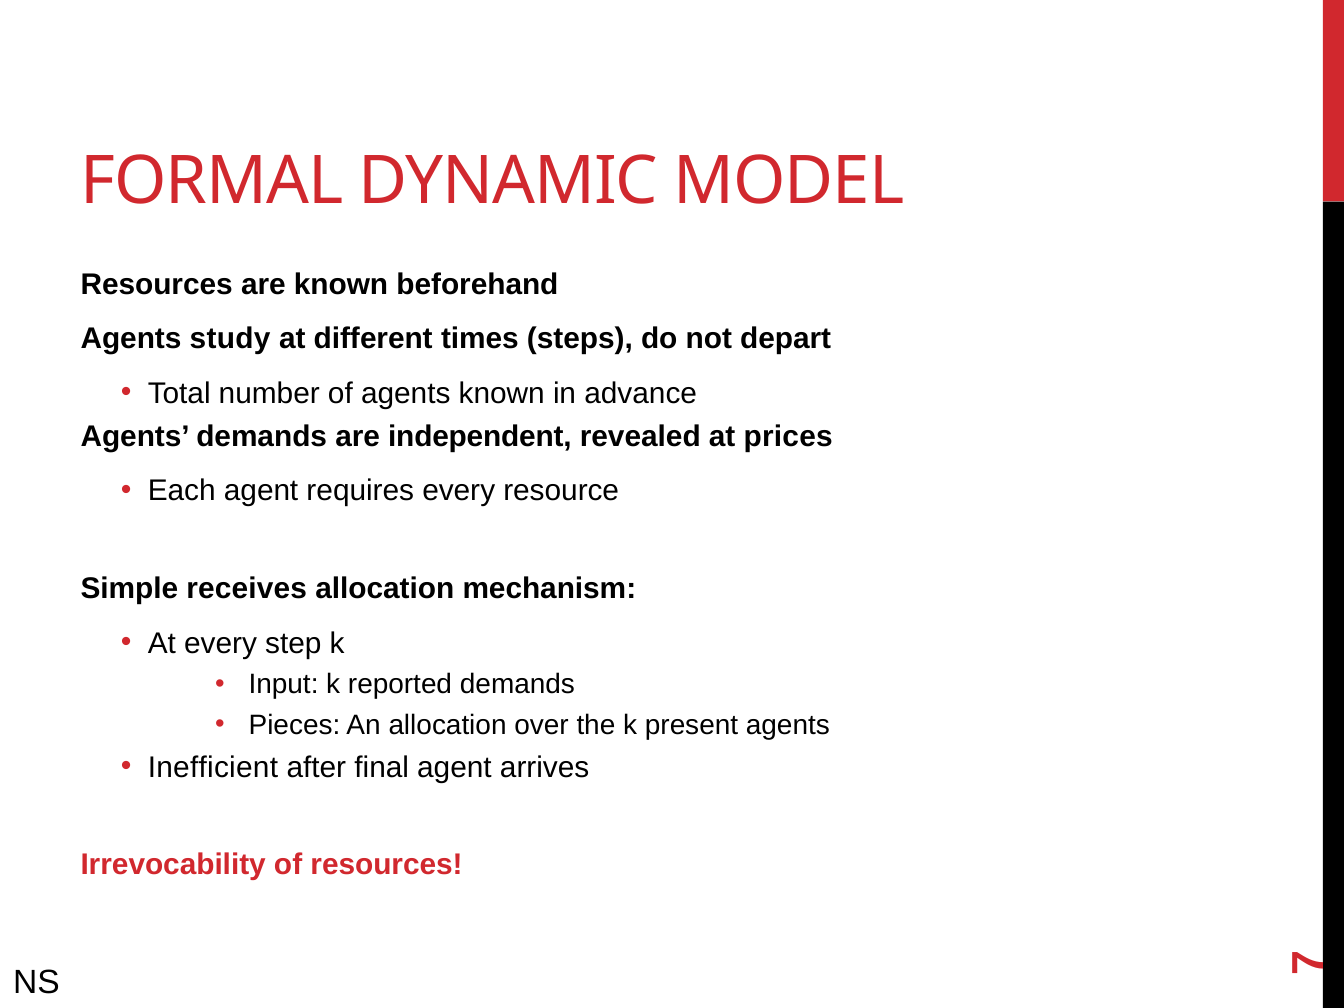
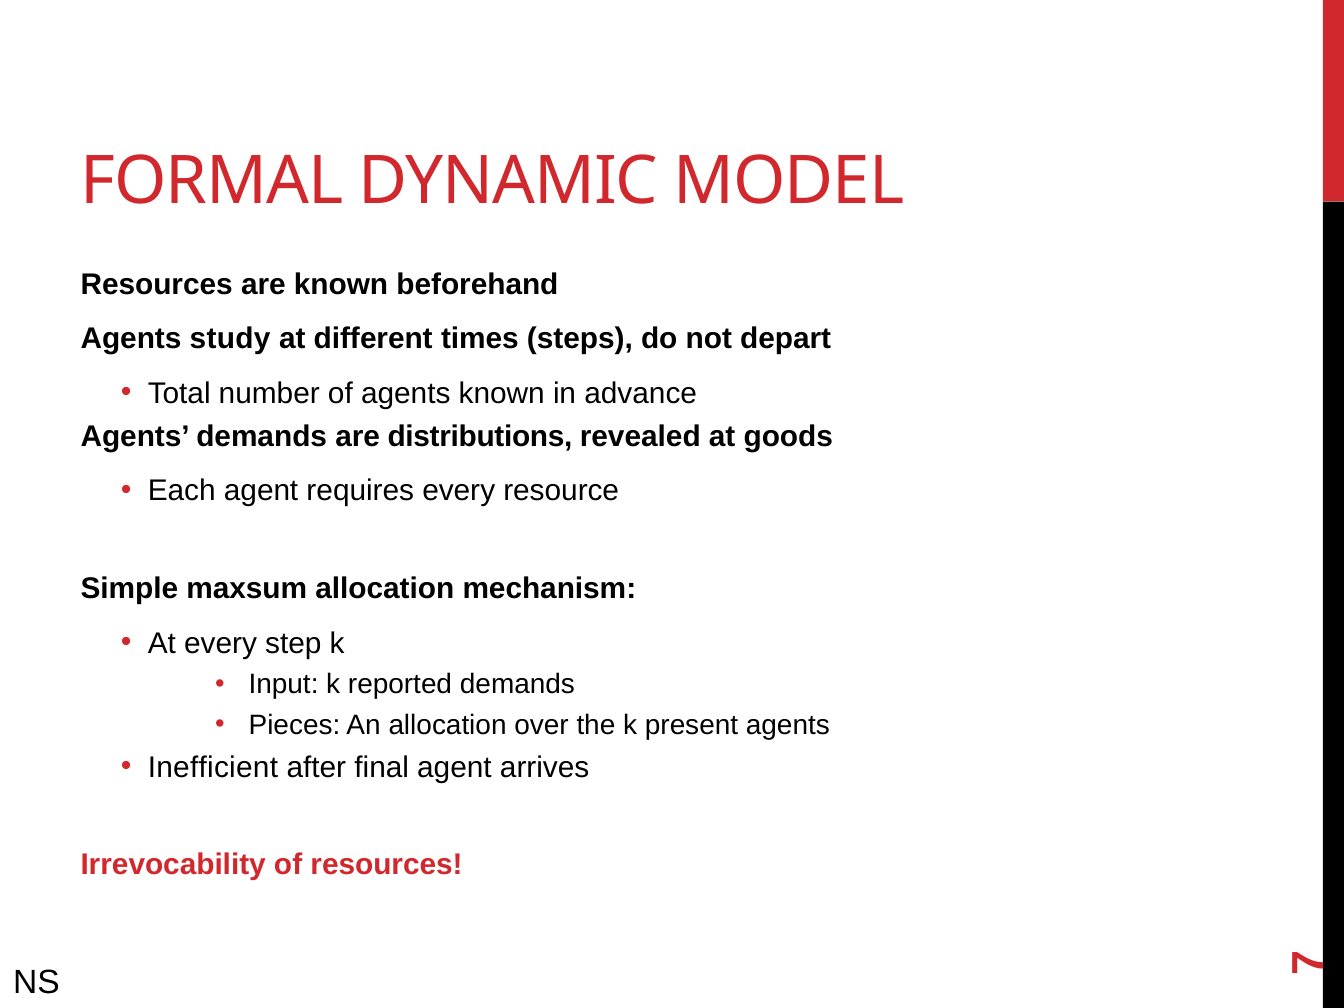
independent: independent -> distributions
prices: prices -> goods
receives: receives -> maxsum
